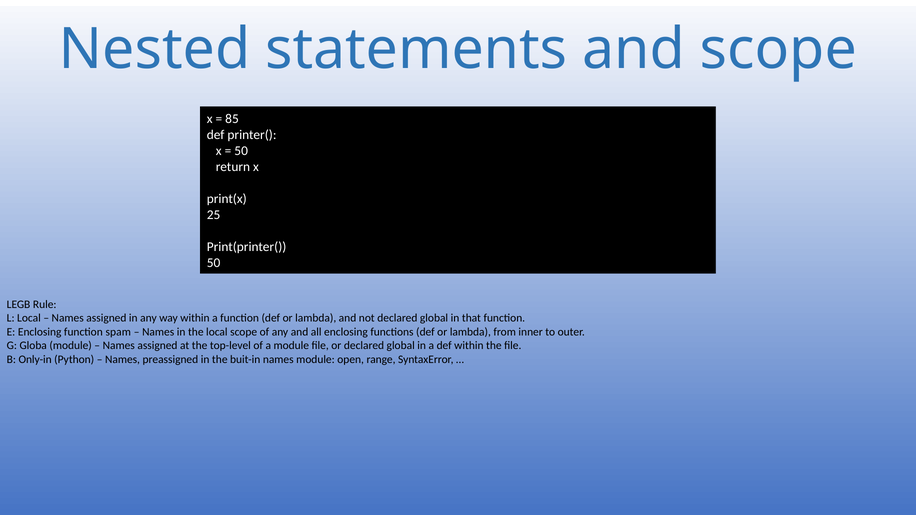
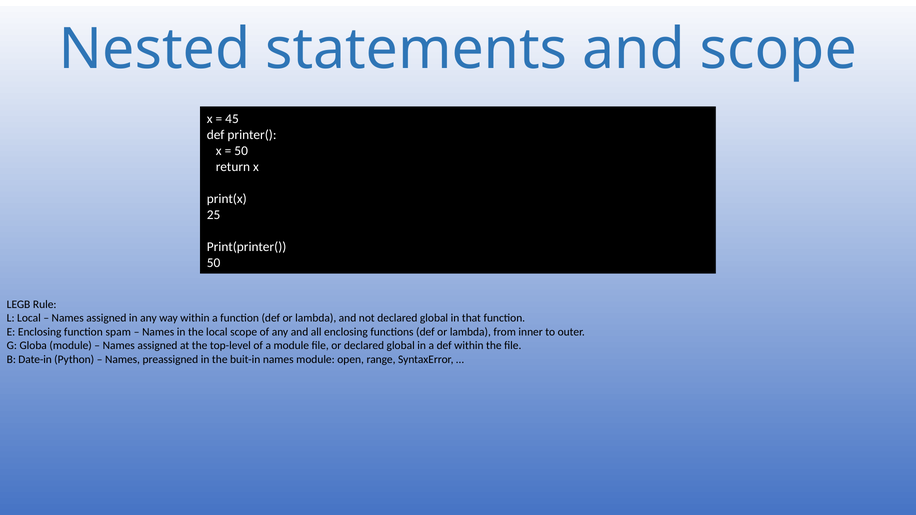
85: 85 -> 45
Only-in: Only-in -> Date-in
